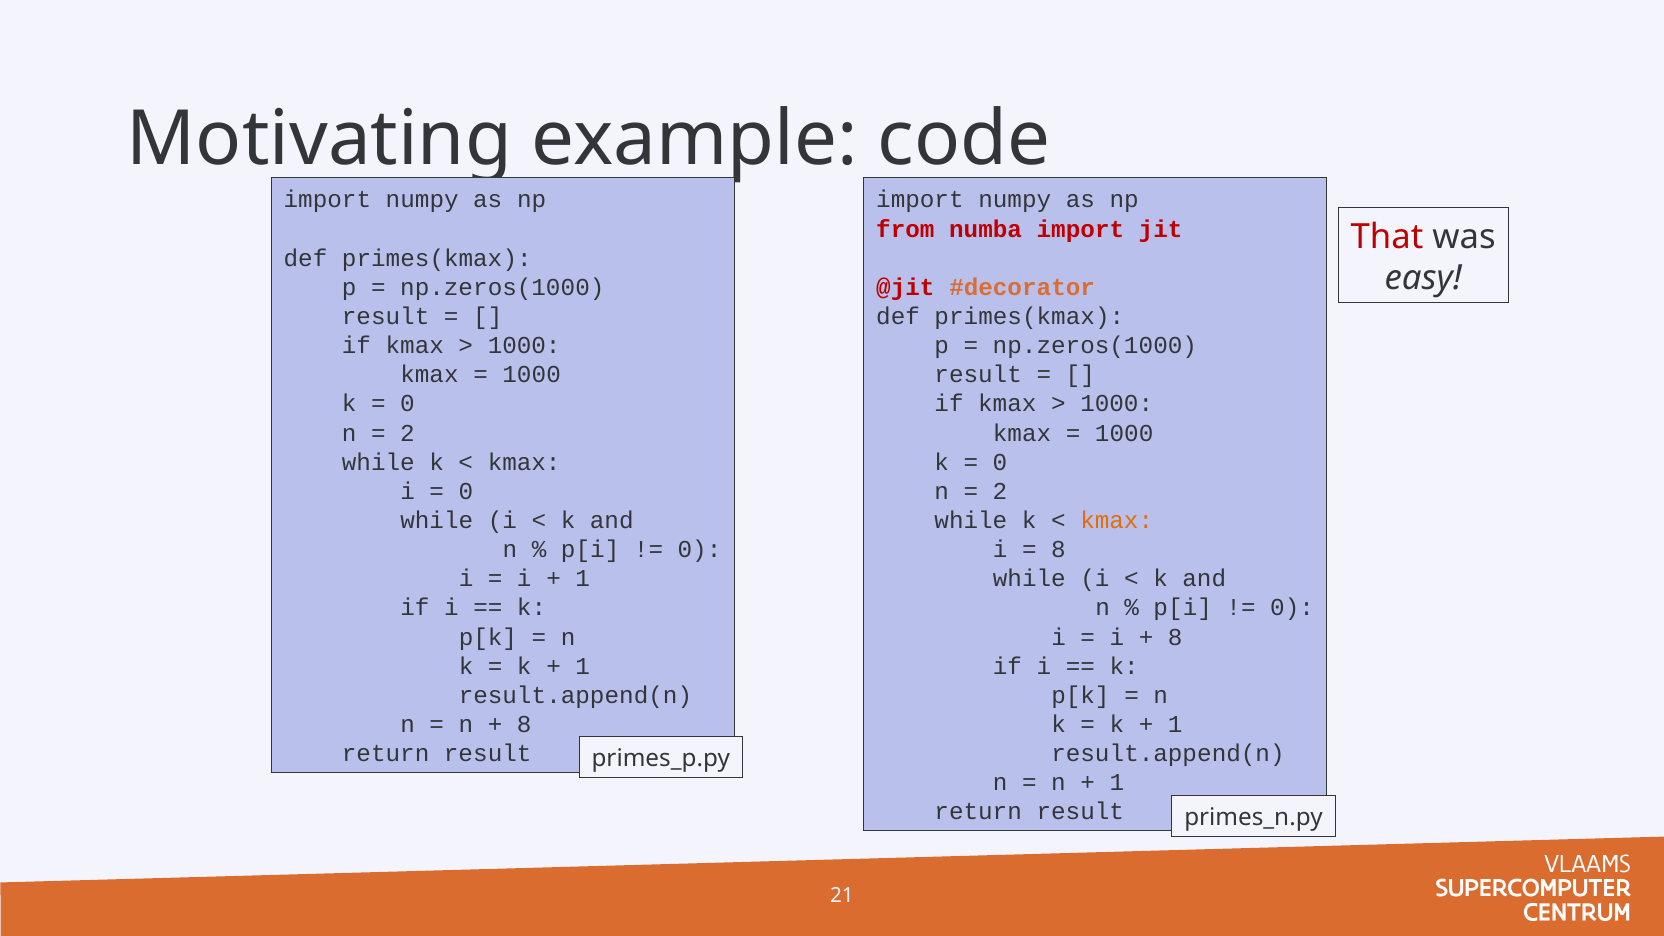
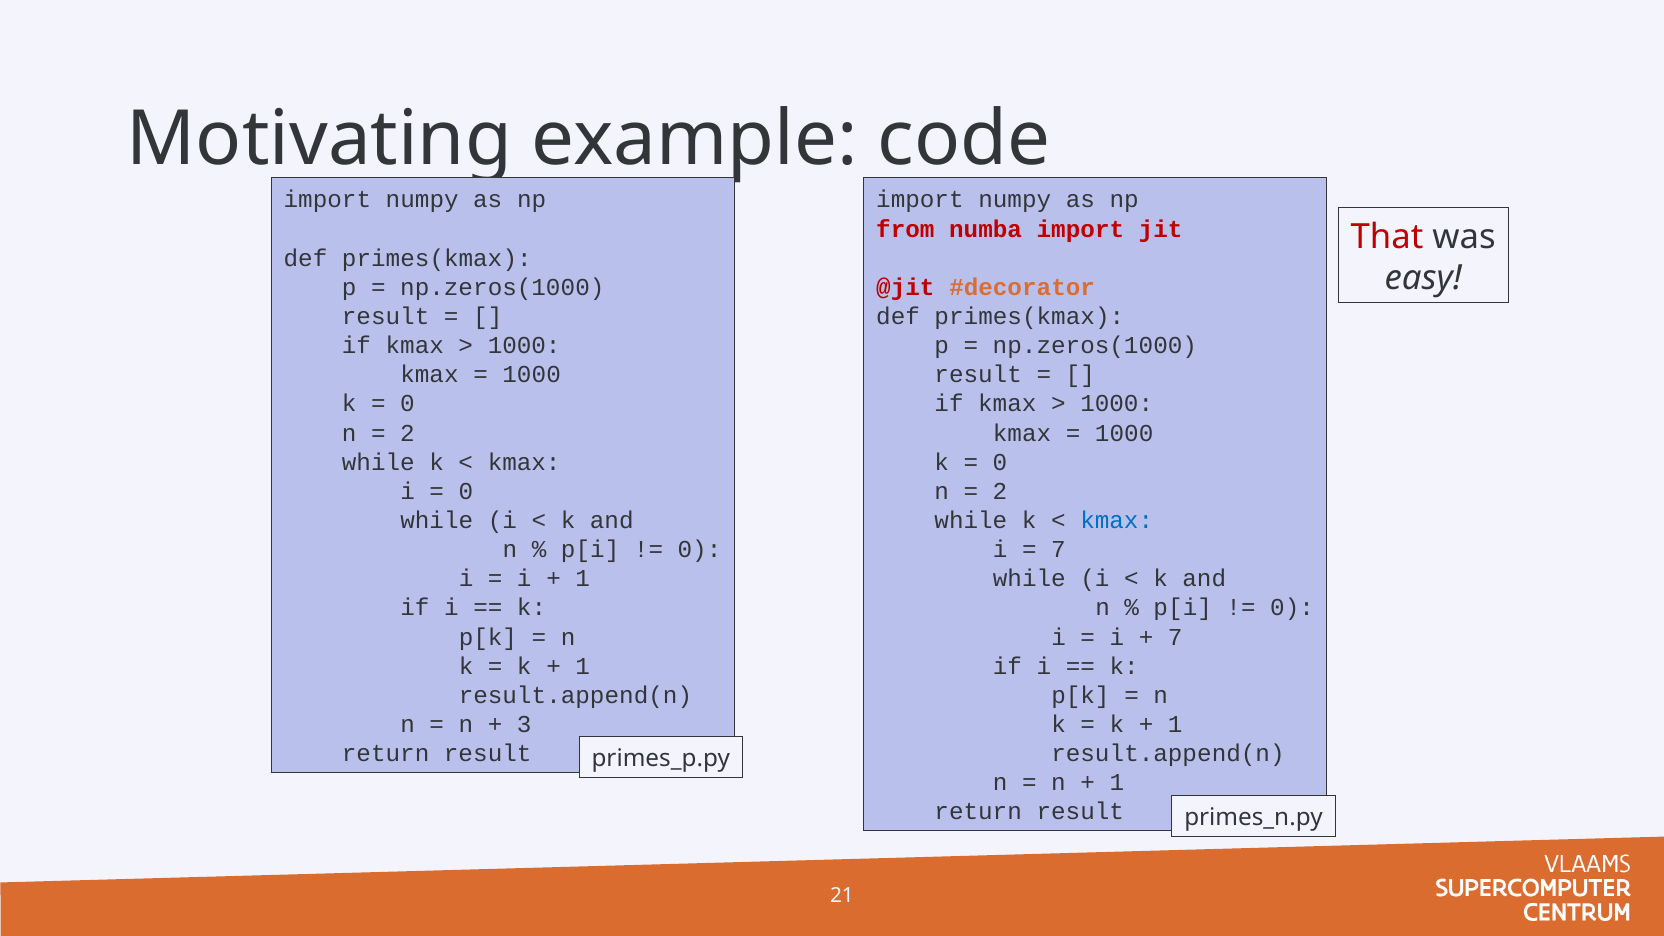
kmax at (1117, 520) colour: orange -> blue
8 at (1058, 550): 8 -> 7
8 at (1175, 637): 8 -> 7
8 at (524, 724): 8 -> 3
